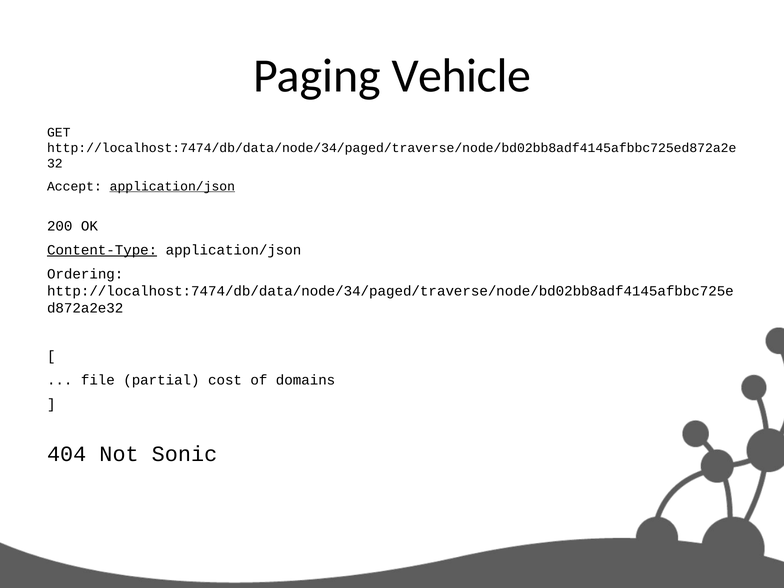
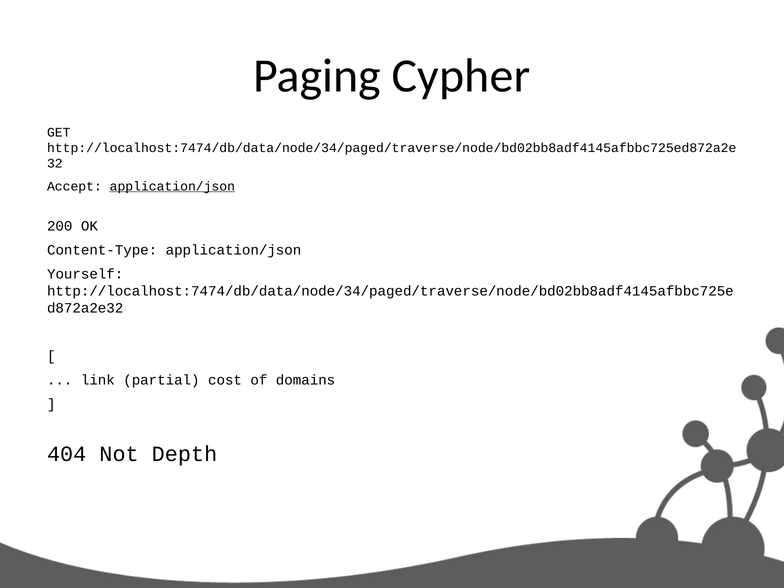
Vehicle: Vehicle -> Cypher
Content-Type underline: present -> none
Ordering: Ordering -> Yourself
file: file -> link
Sonic: Sonic -> Depth
